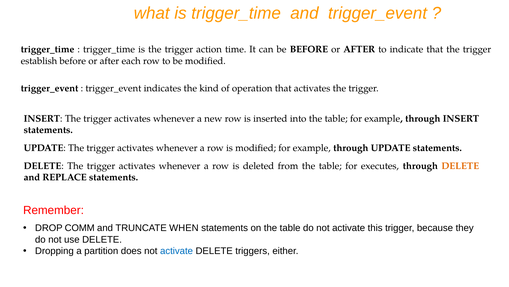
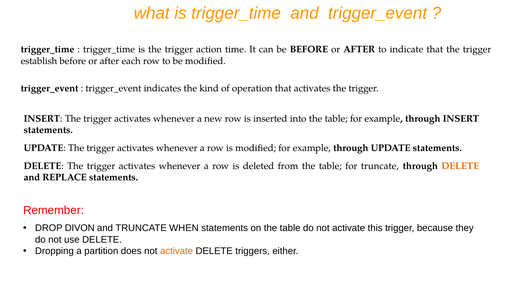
for executes: executes -> truncate
COMM: COMM -> DIVON
activate at (177, 251) colour: blue -> orange
